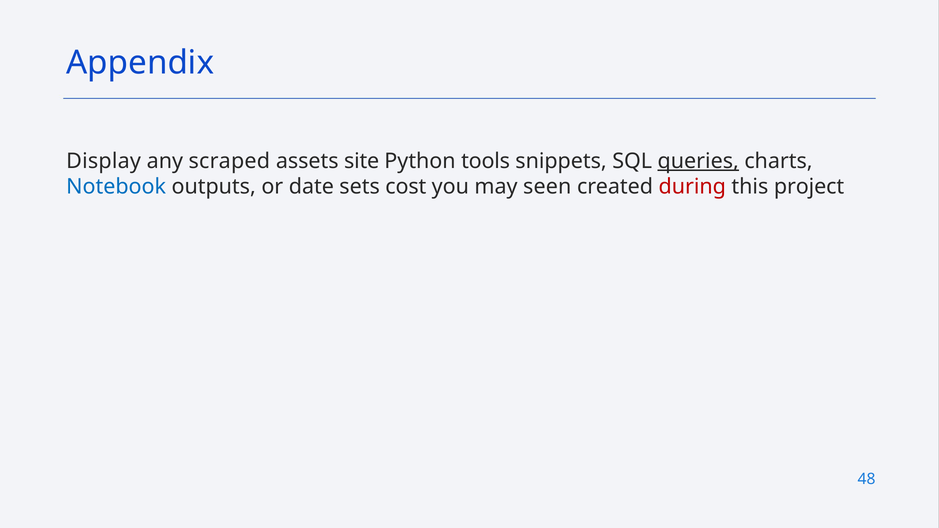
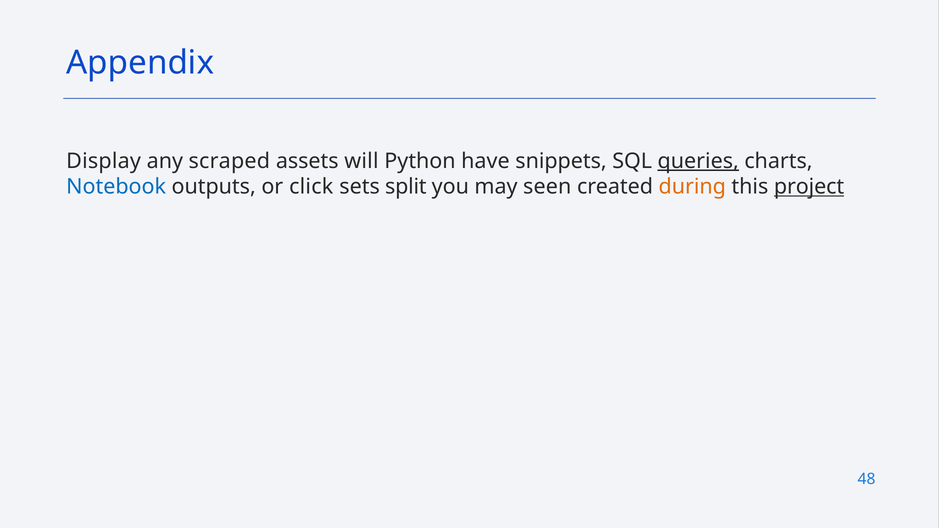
site: site -> will
tools: tools -> have
date: date -> click
cost: cost -> split
during colour: red -> orange
project underline: none -> present
